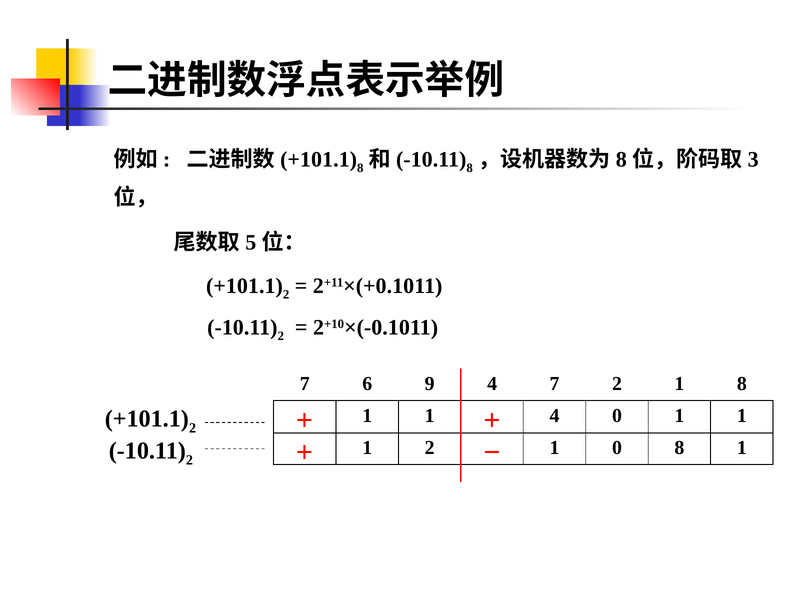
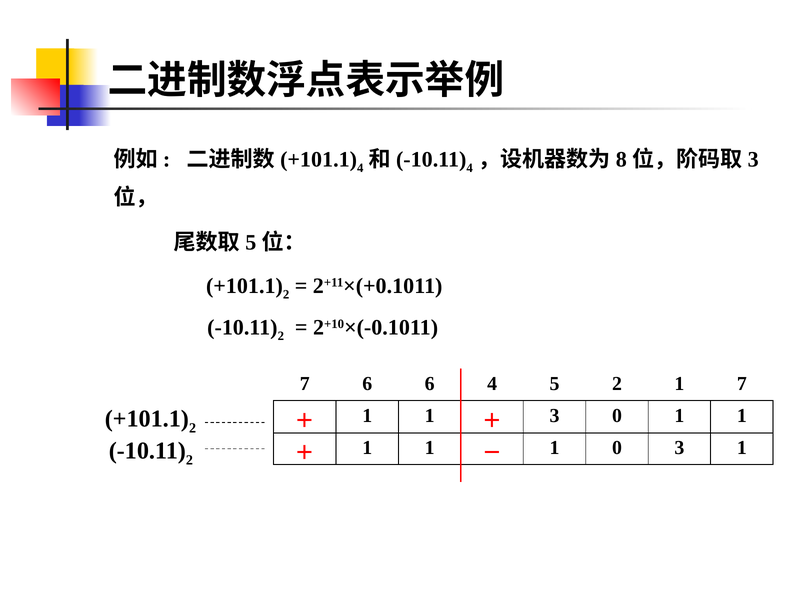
8 at (360, 168): 8 -> 4
8 at (470, 168): 8 -> 4
6 9: 9 -> 6
4 7: 7 -> 5
2 1 8: 8 -> 7
4 at (554, 416): 4 -> 3
2 at (430, 448): 2 -> 1
0 8: 8 -> 3
